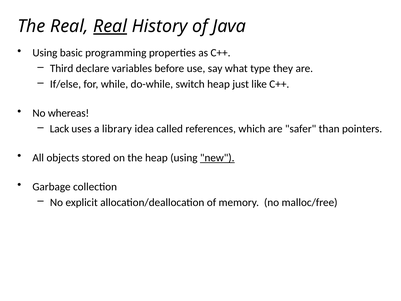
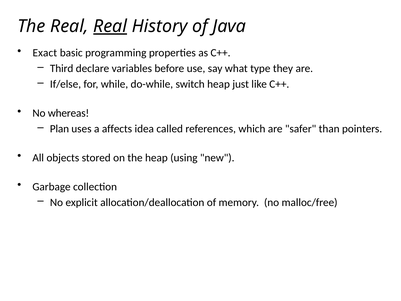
Using at (45, 53): Using -> Exact
Lack: Lack -> Plan
library: library -> affects
new underline: present -> none
